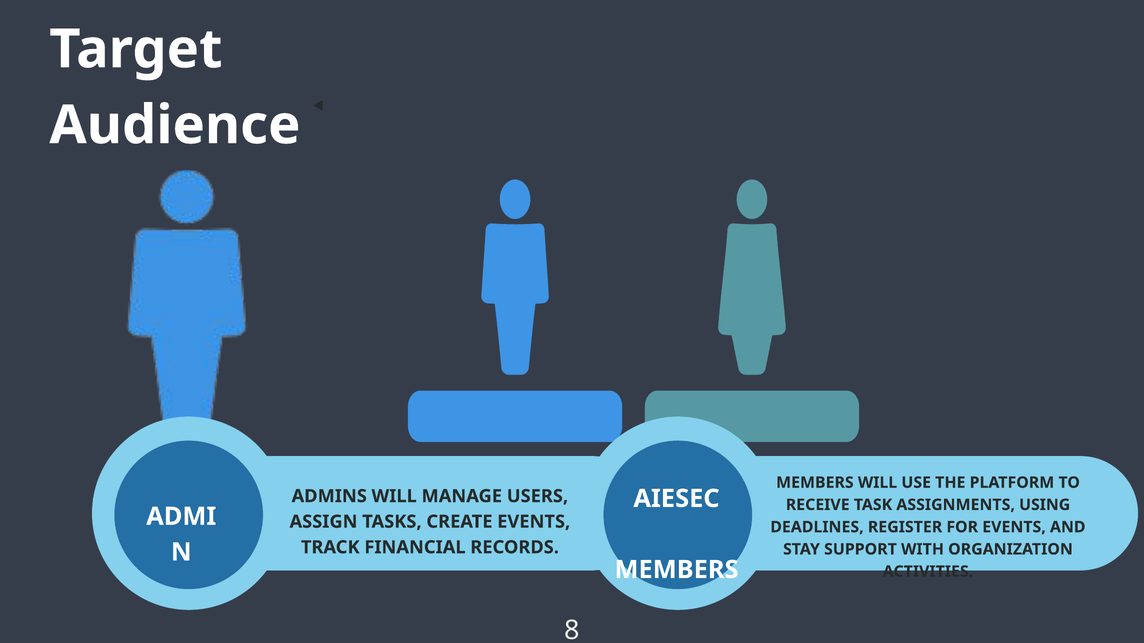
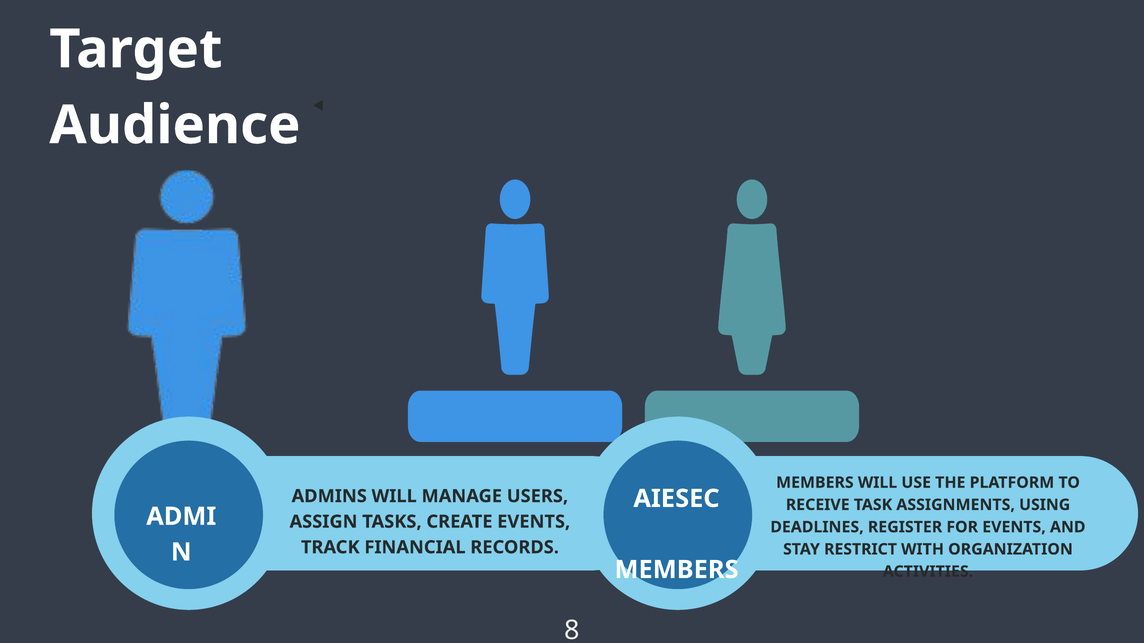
SUPPORT: SUPPORT -> RESTRICT
